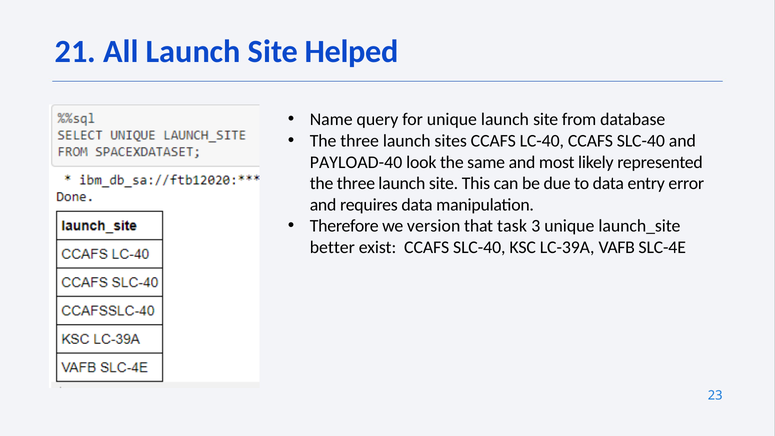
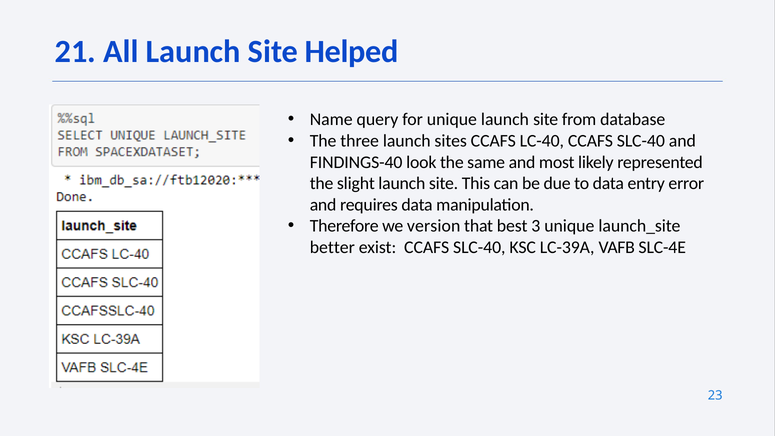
PAYLOAD-40: PAYLOAD-40 -> FINDINGS-40
three at (356, 183): three -> slight
task: task -> best
